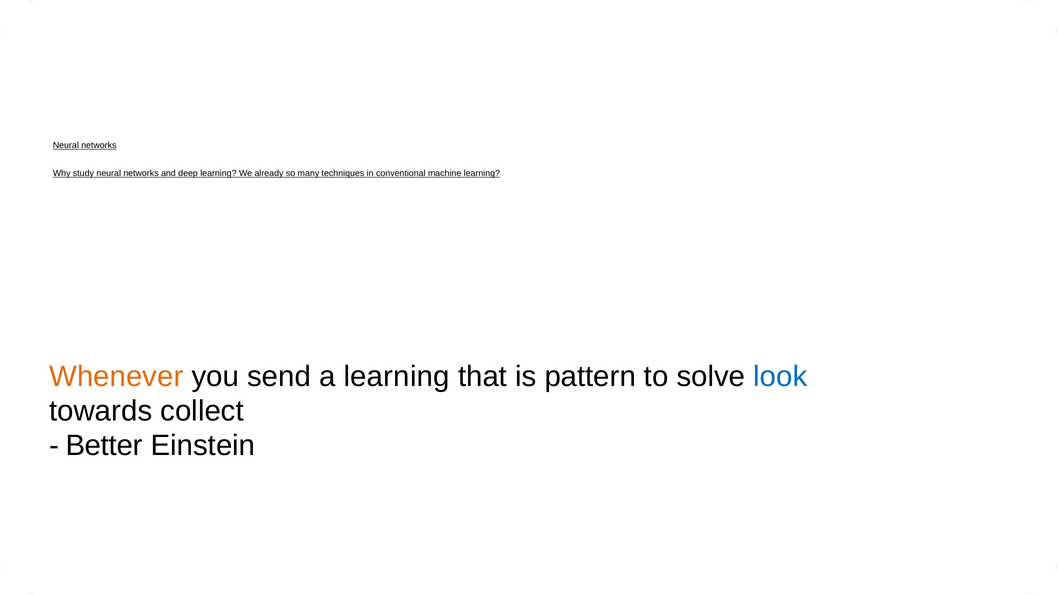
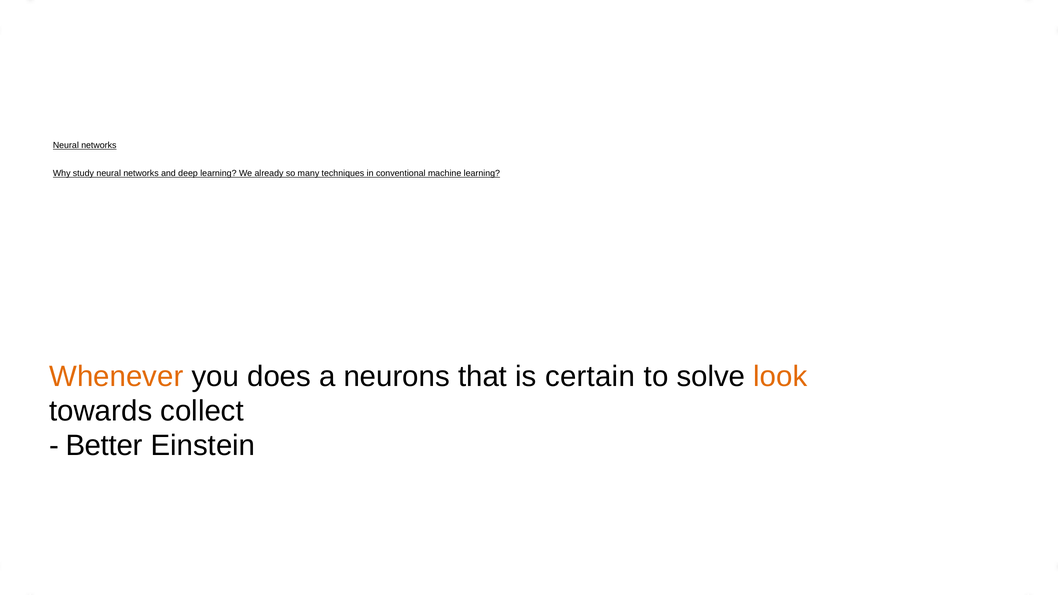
send: send -> does
a learning: learning -> neurons
pattern: pattern -> certain
look colour: blue -> orange
